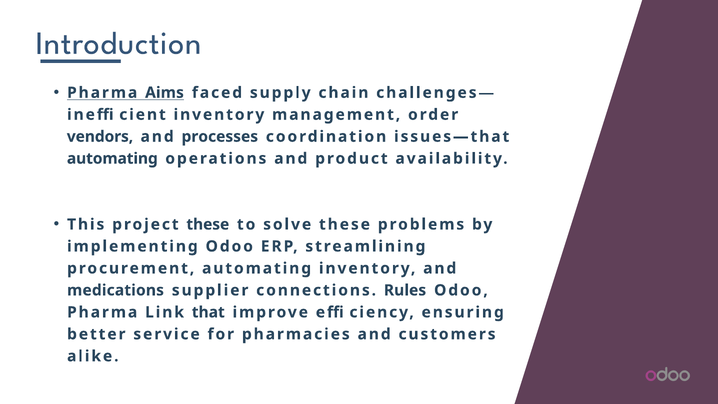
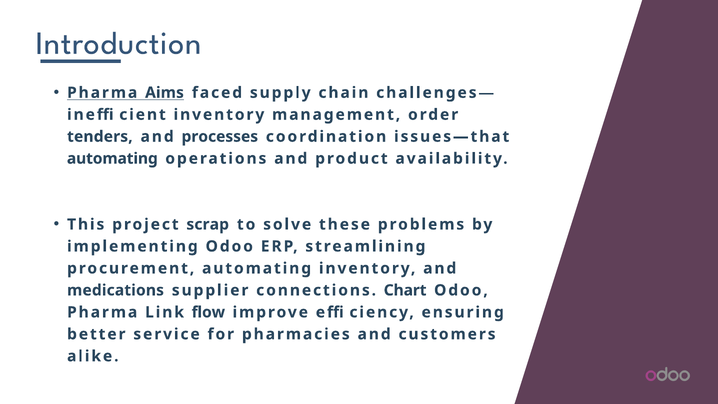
vendors: vendors -> tenders
project these: these -> scrap
Rules: Rules -> Chart
that: that -> flow
